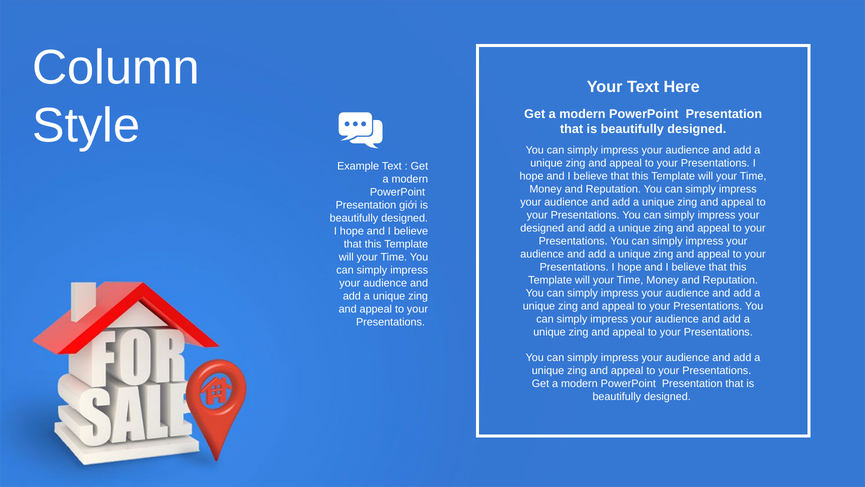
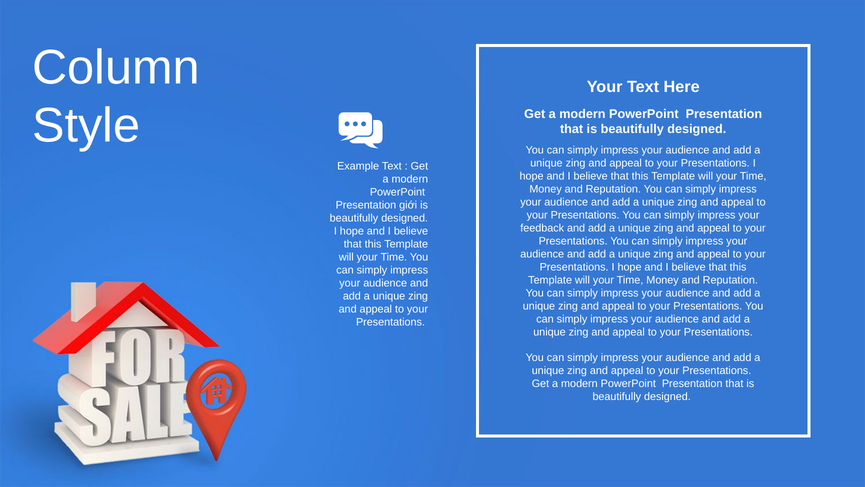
designed at (542, 228): designed -> feedback
